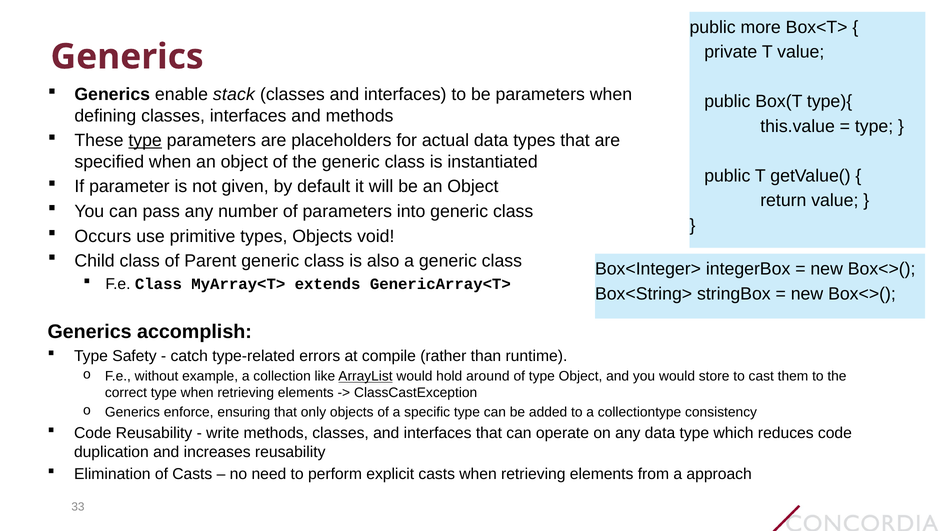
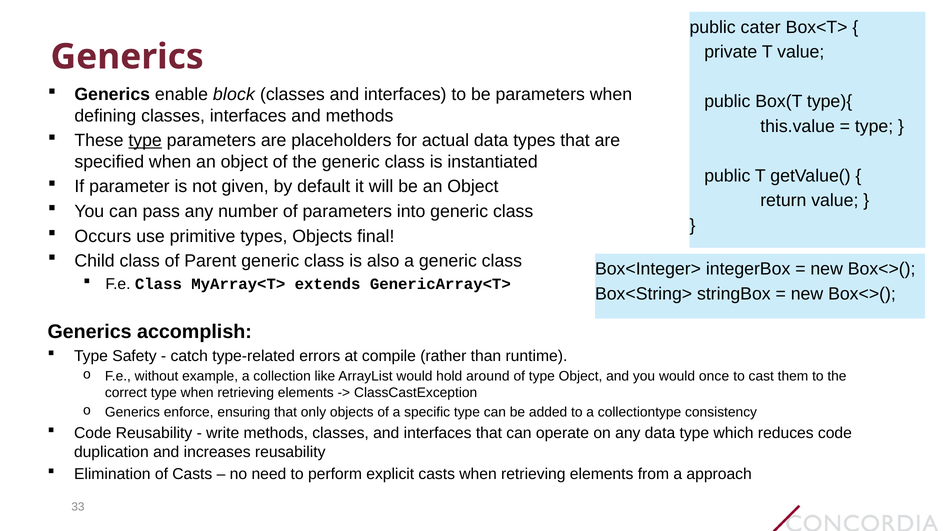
more: more -> cater
stack: stack -> block
void: void -> final
ArrayList underline: present -> none
store: store -> once
